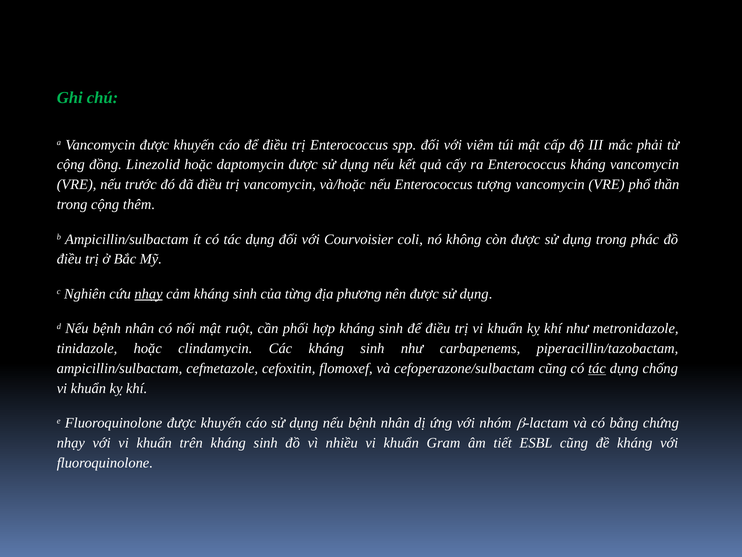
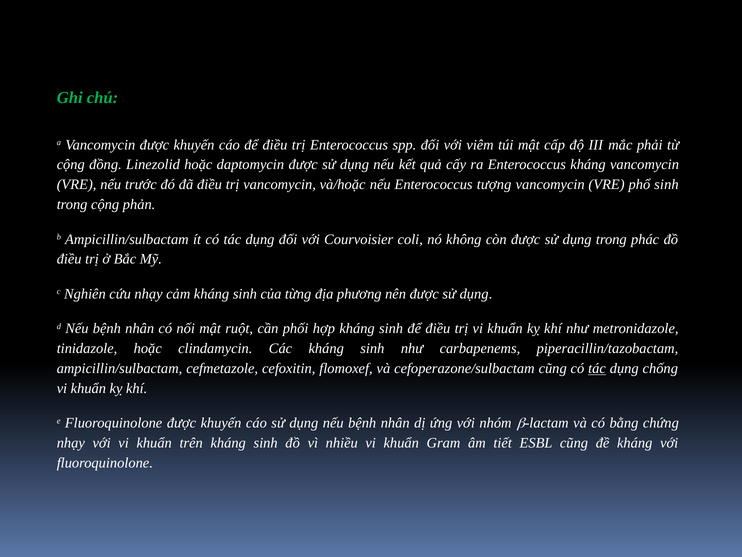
phổ thần: thần -> sinh
thêm: thêm -> phản
nhạy at (149, 294) underline: present -> none
